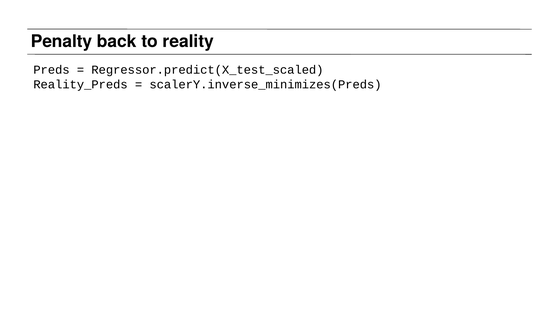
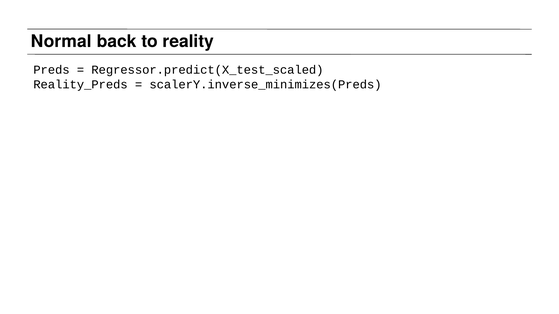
Penalty: Penalty -> Normal
